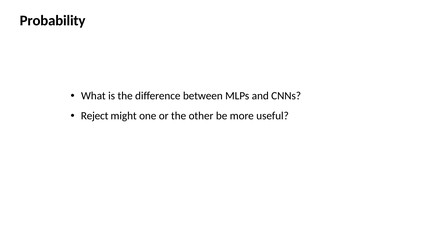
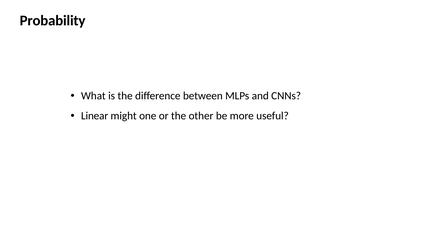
Reject: Reject -> Linear
